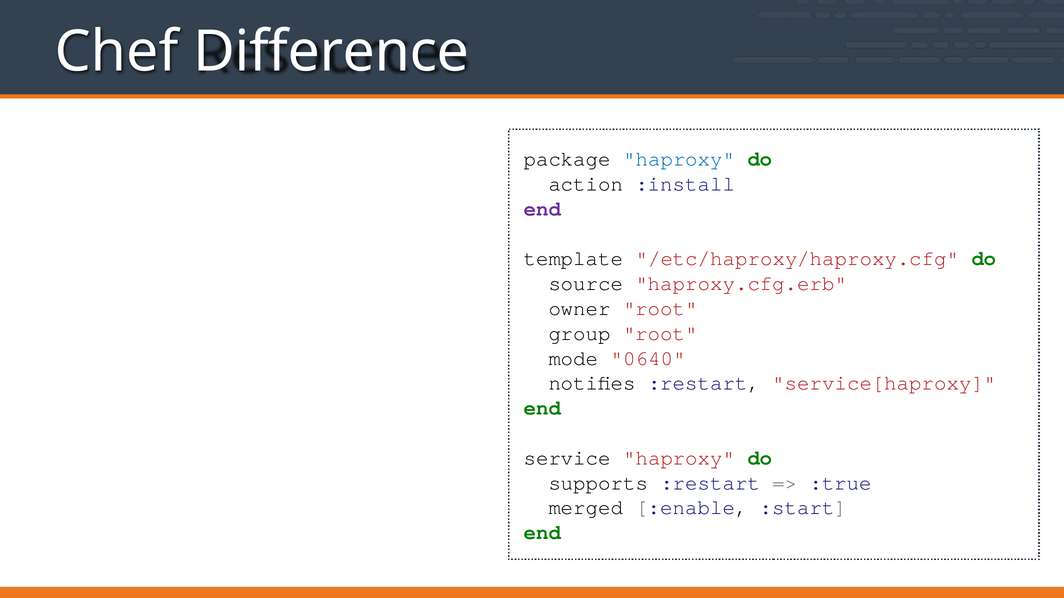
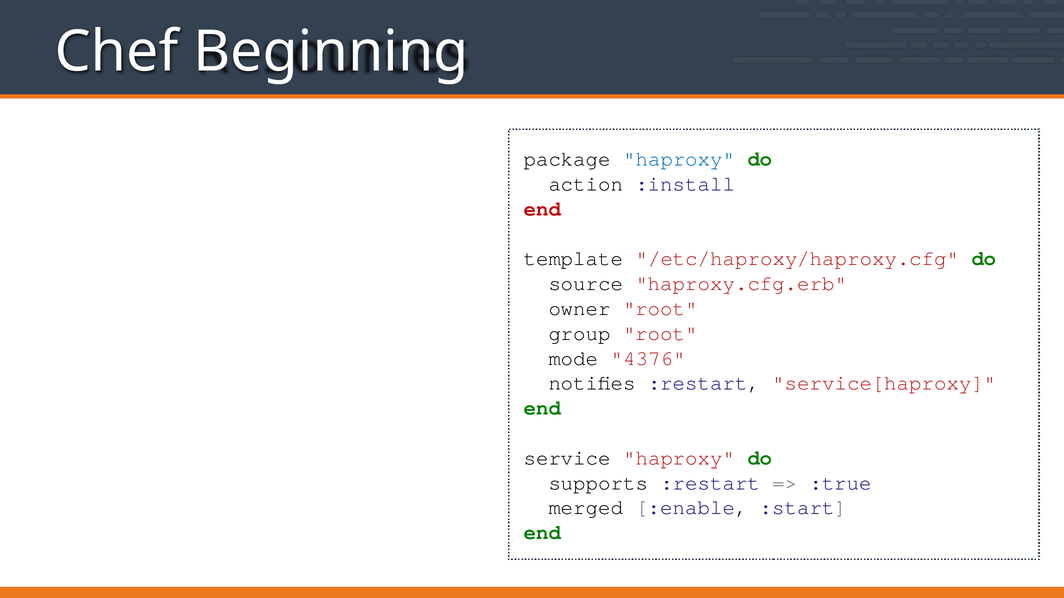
Difference: Difference -> Beginning
end at (542, 209) colour: purple -> red
0640: 0640 -> 4376
